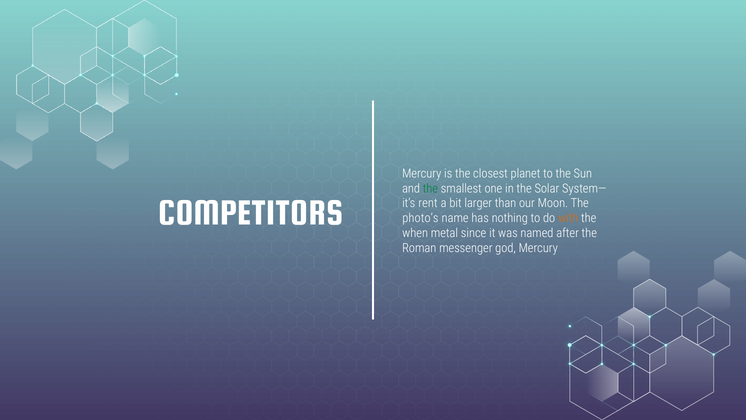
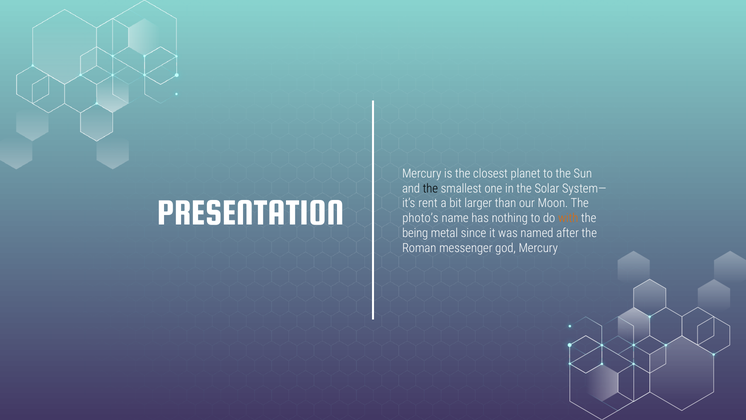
the at (430, 188) colour: green -> black
COMPETITORS: COMPETITORS -> PRESENTATION
when: when -> being
